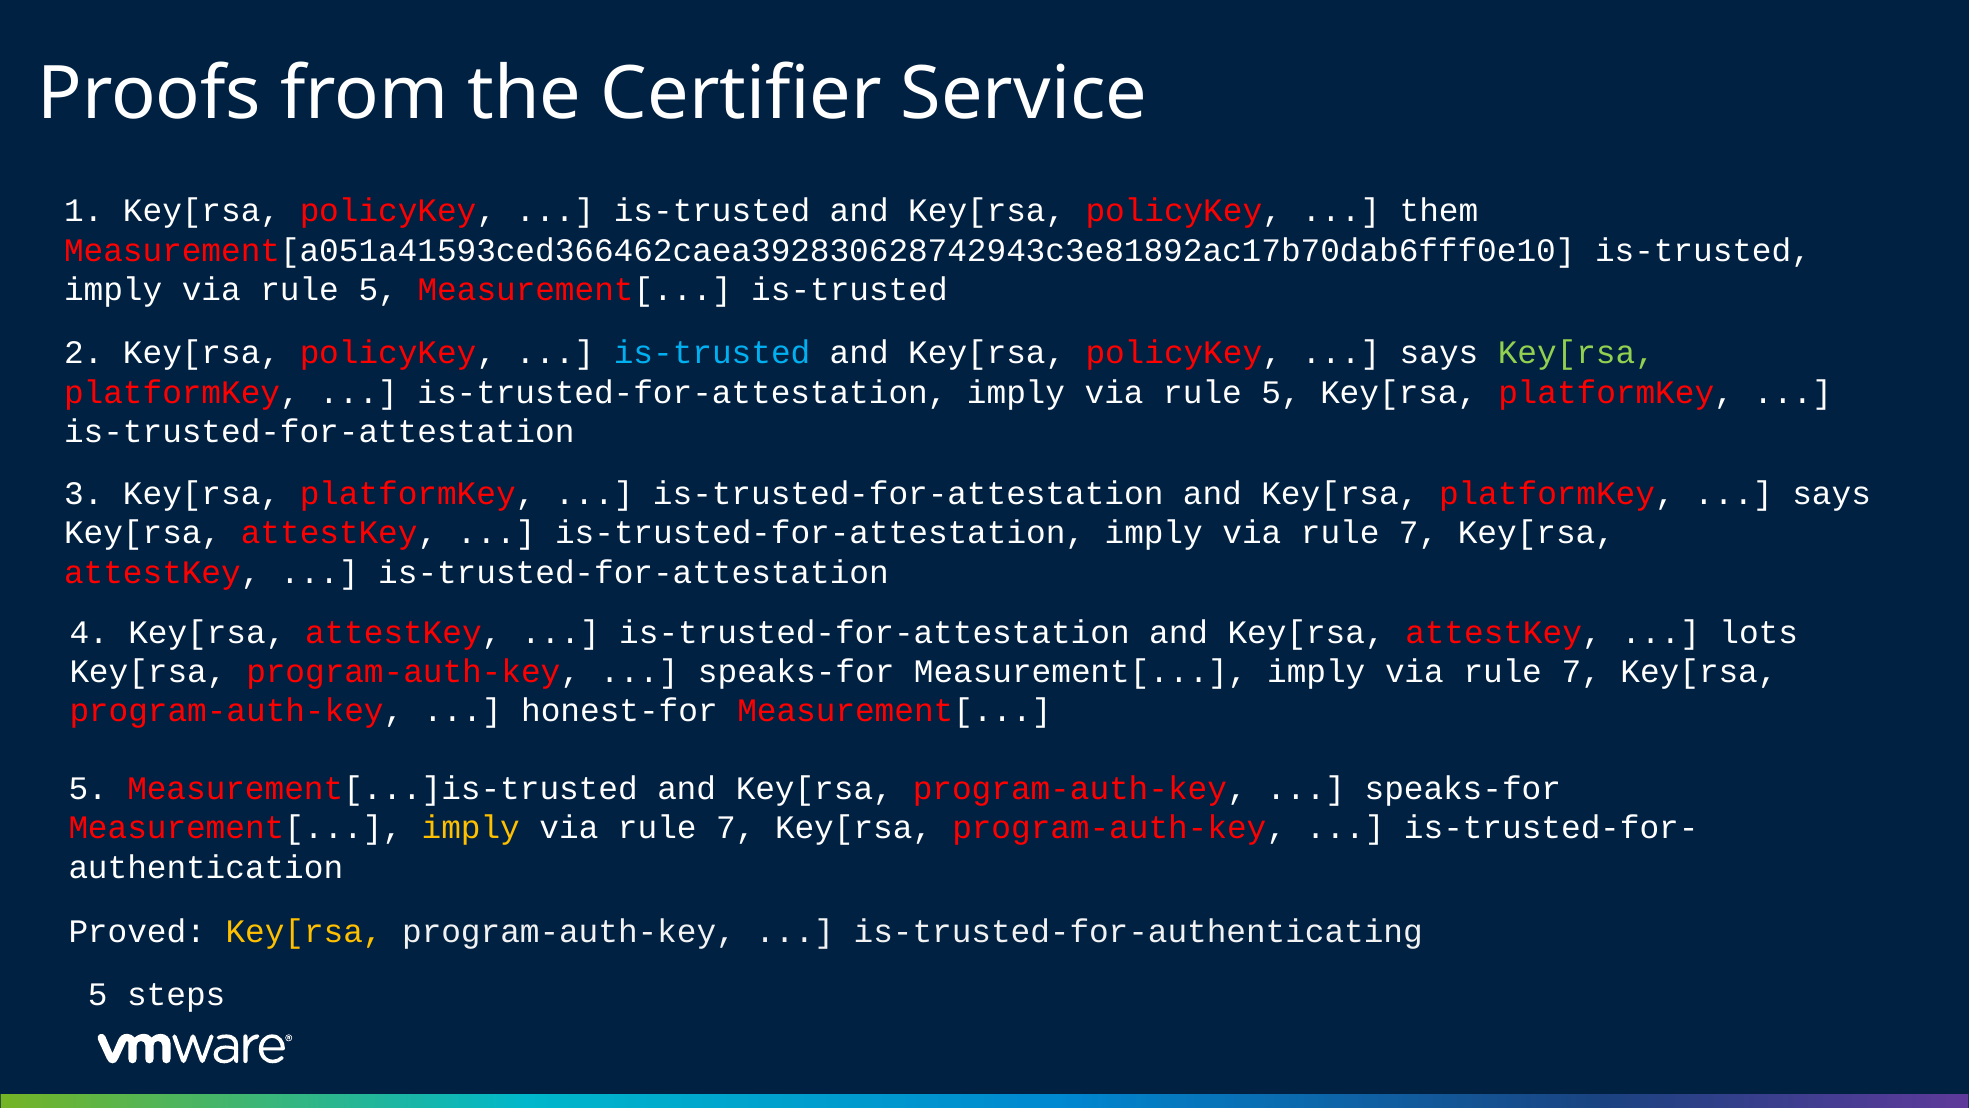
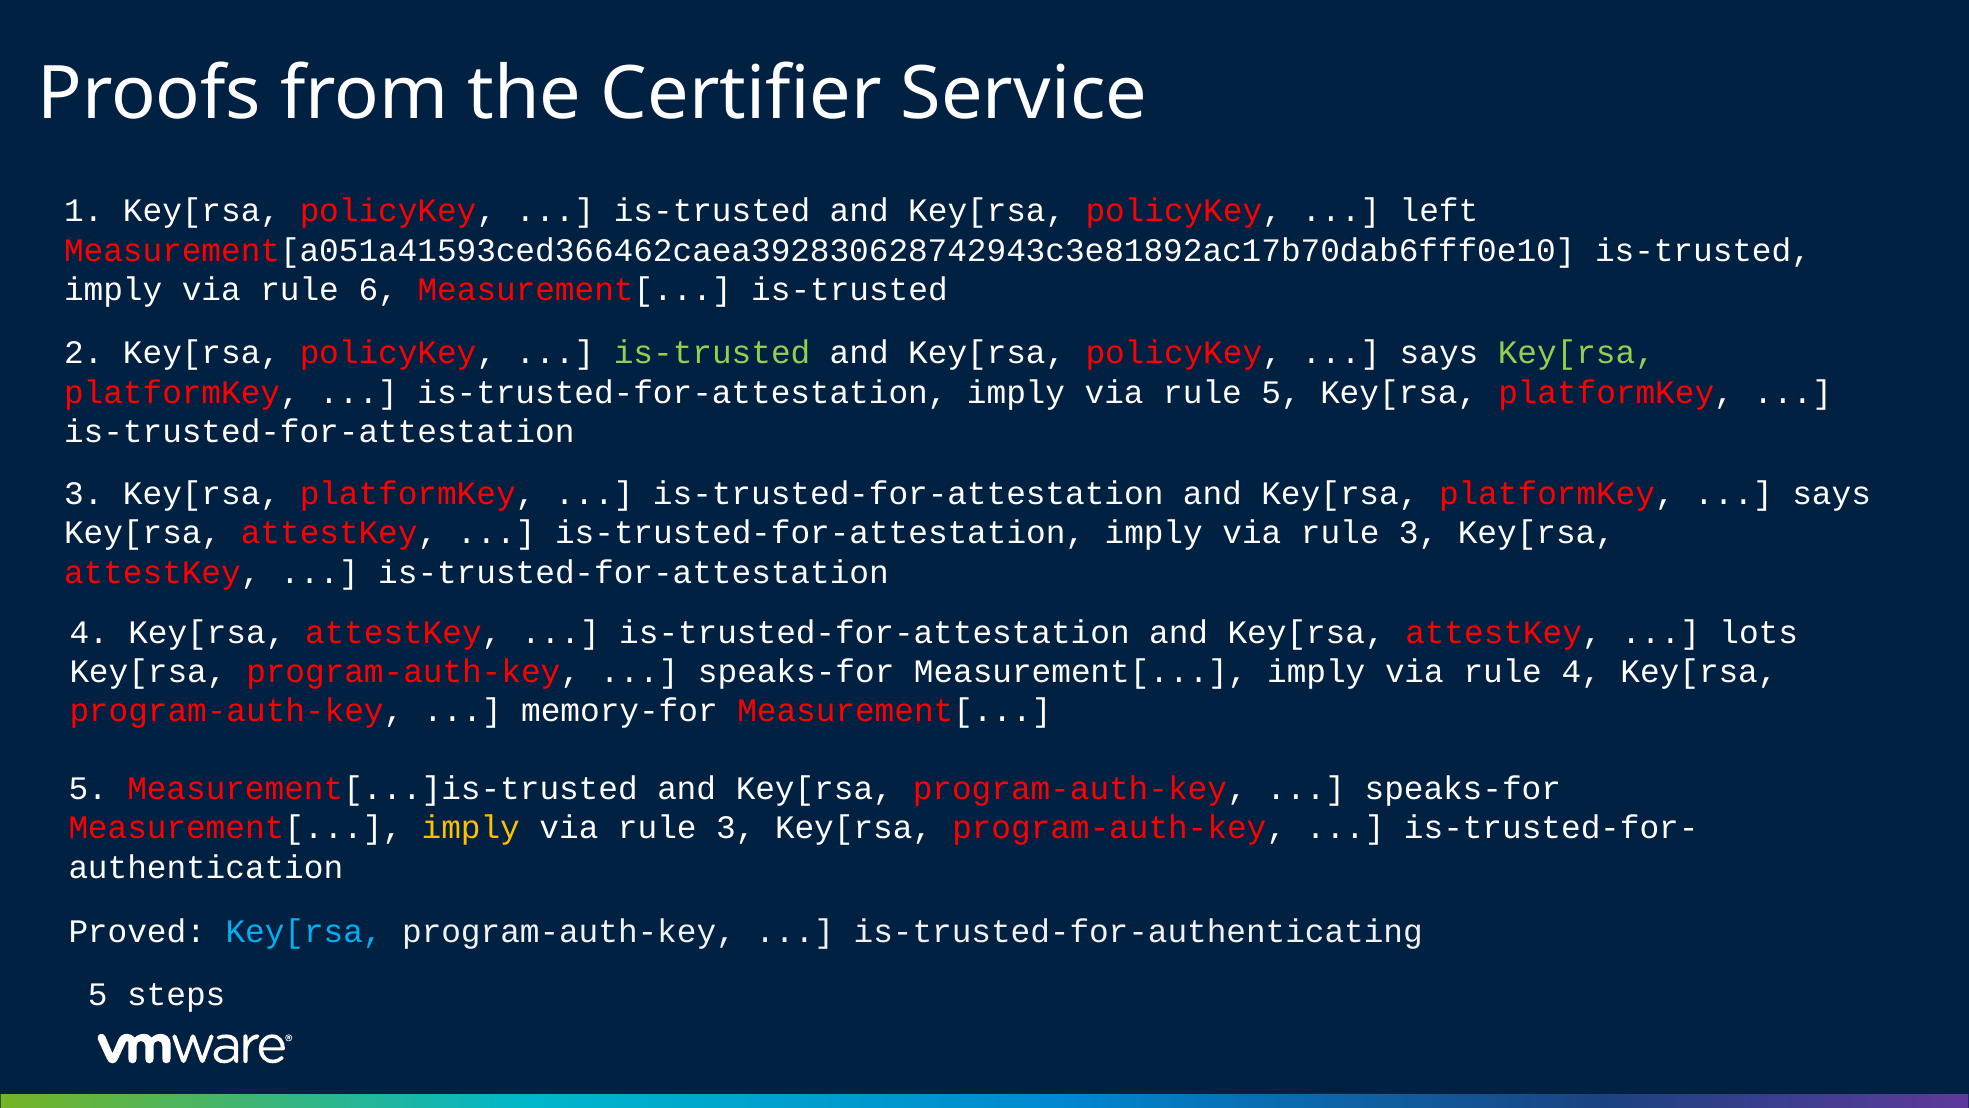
them: them -> left
5 at (378, 290): 5 -> 6
is-trusted at (712, 353) colour: light blue -> light green
7 at (1419, 533): 7 -> 3
7 at (1581, 672): 7 -> 4
honest-for: honest-for -> memory-for
7 at (736, 828): 7 -> 3
Key[rsa at (304, 931) colour: yellow -> light blue
